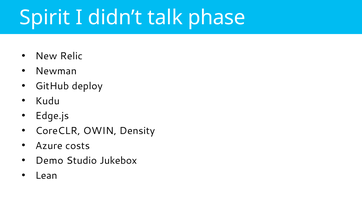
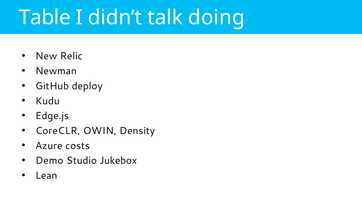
Spirit: Spirit -> Table
phase: phase -> doing
